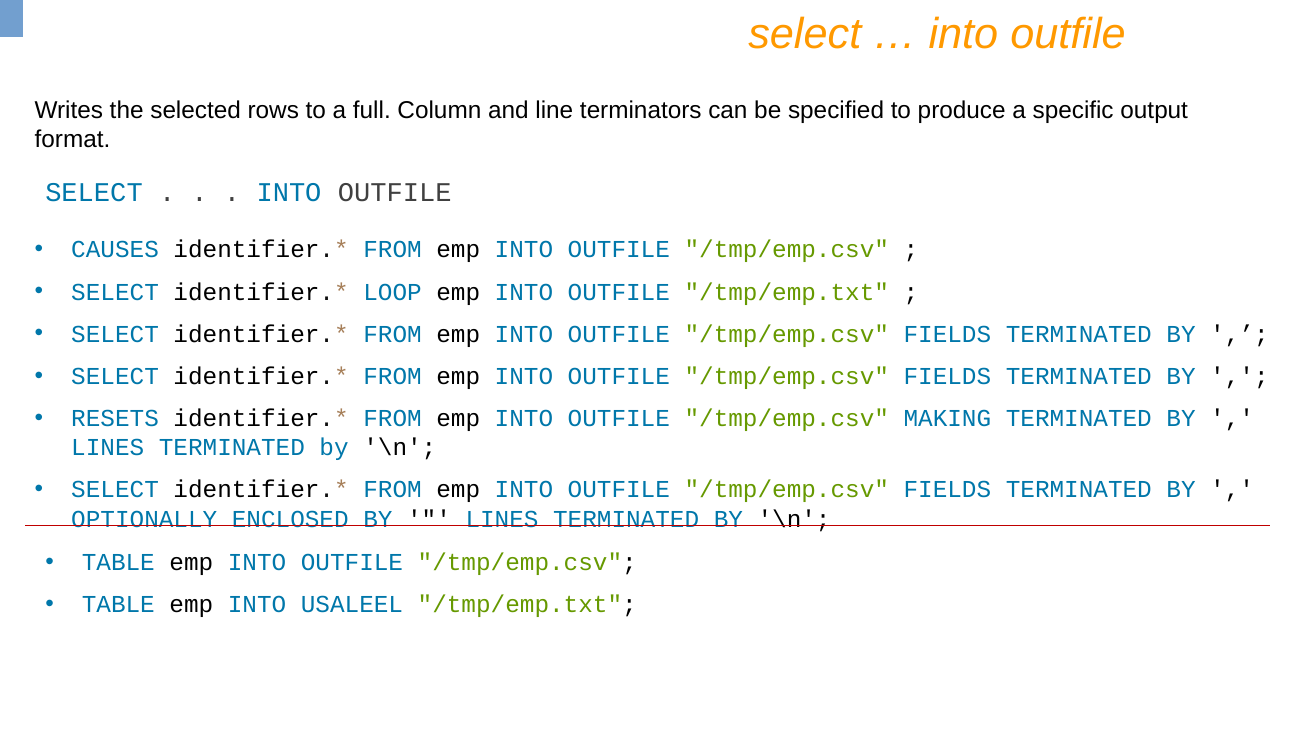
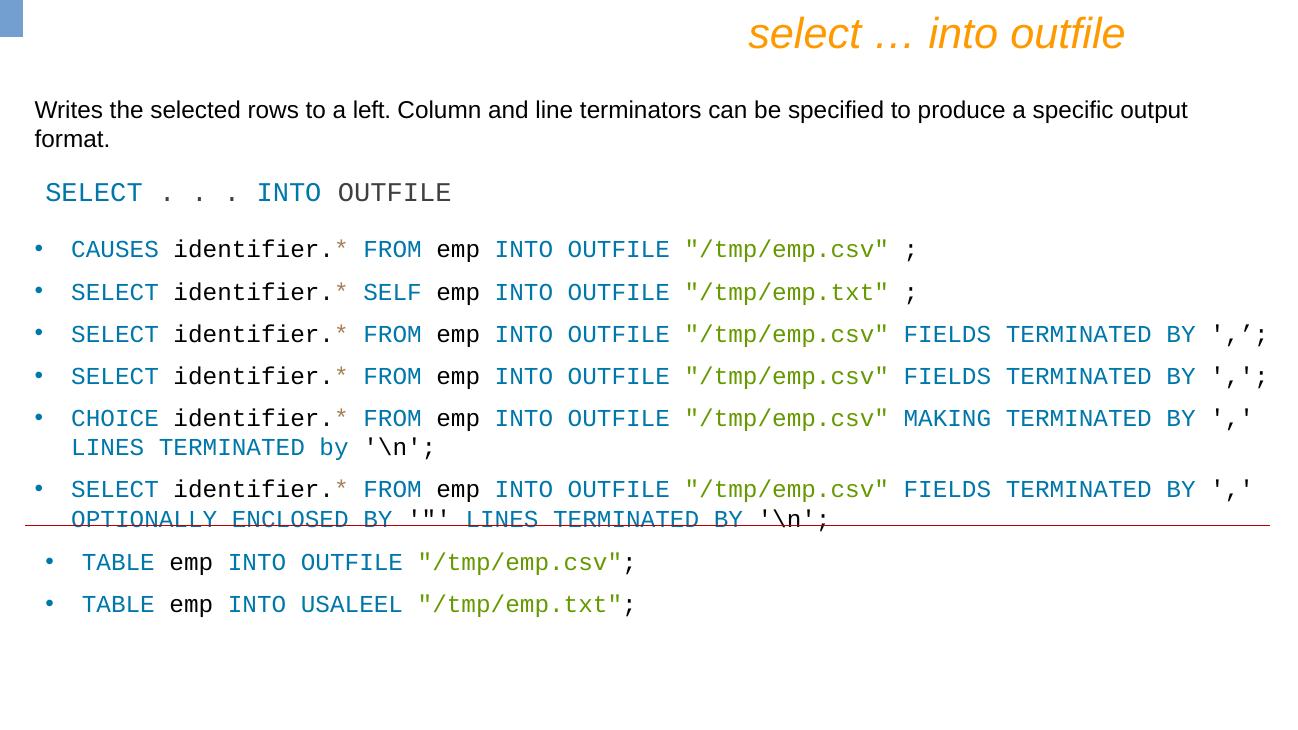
full: full -> left
LOOP: LOOP -> SELF
RESETS: RESETS -> CHOICE
